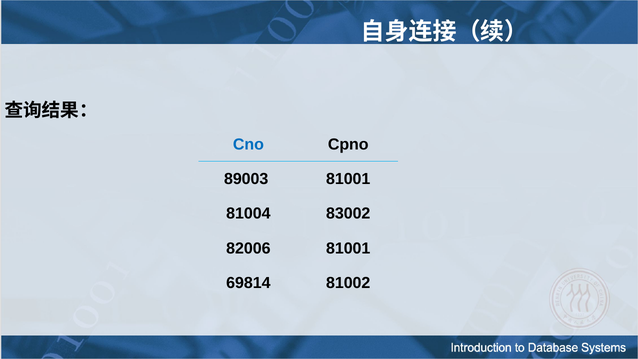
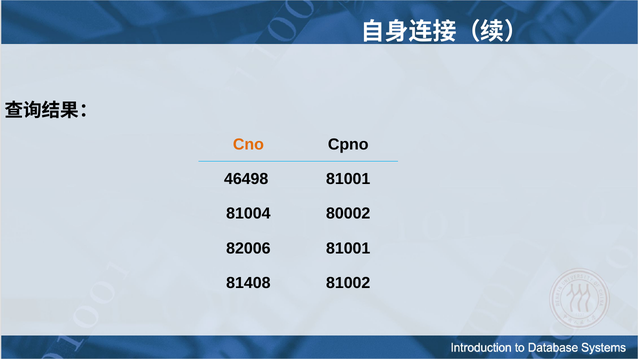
Cno colour: blue -> orange
89003: 89003 -> 46498
83002: 83002 -> 80002
69814: 69814 -> 81408
